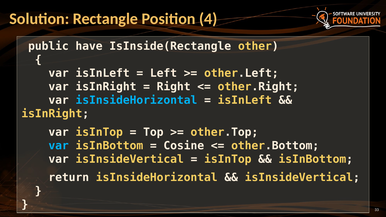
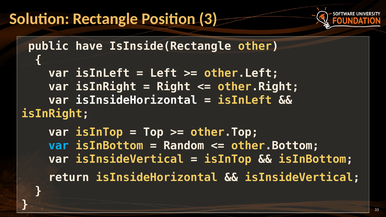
4: 4 -> 3
isInsideHorizontal at (136, 100) colour: light blue -> white
Cosine: Cosine -> Random
